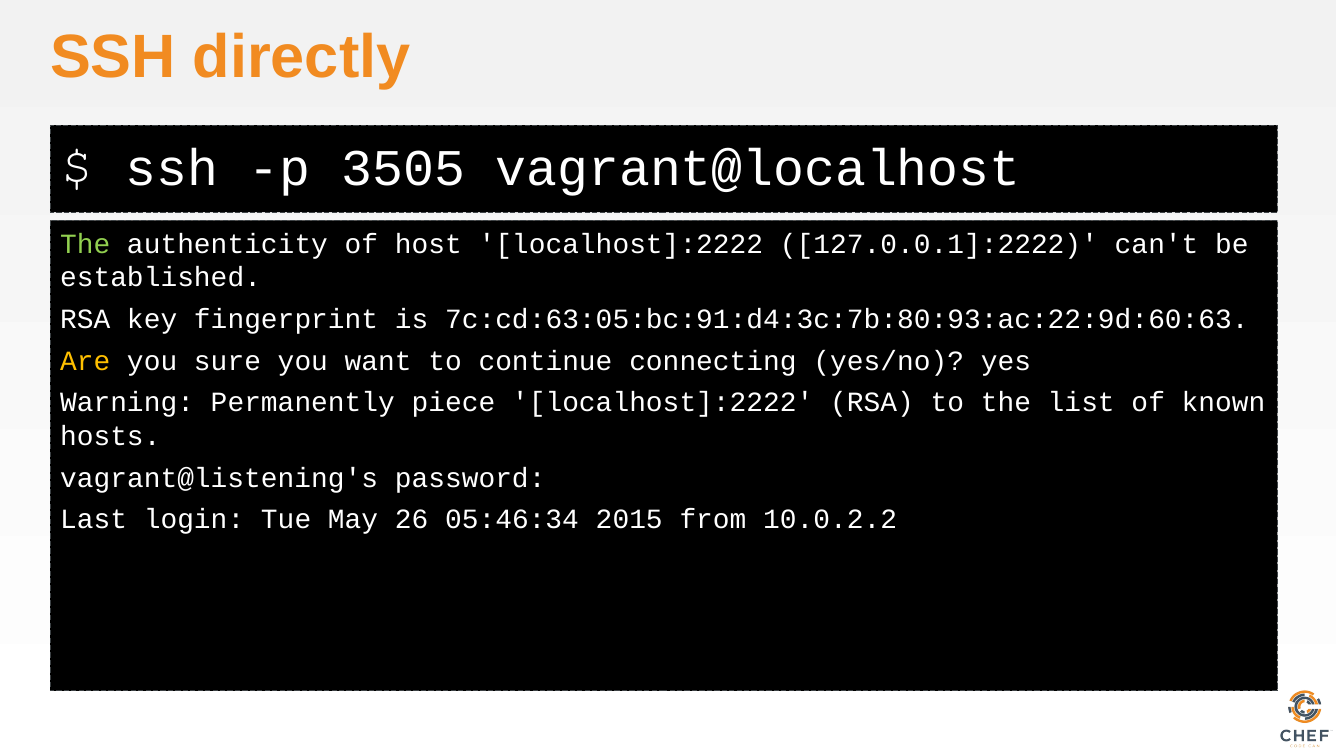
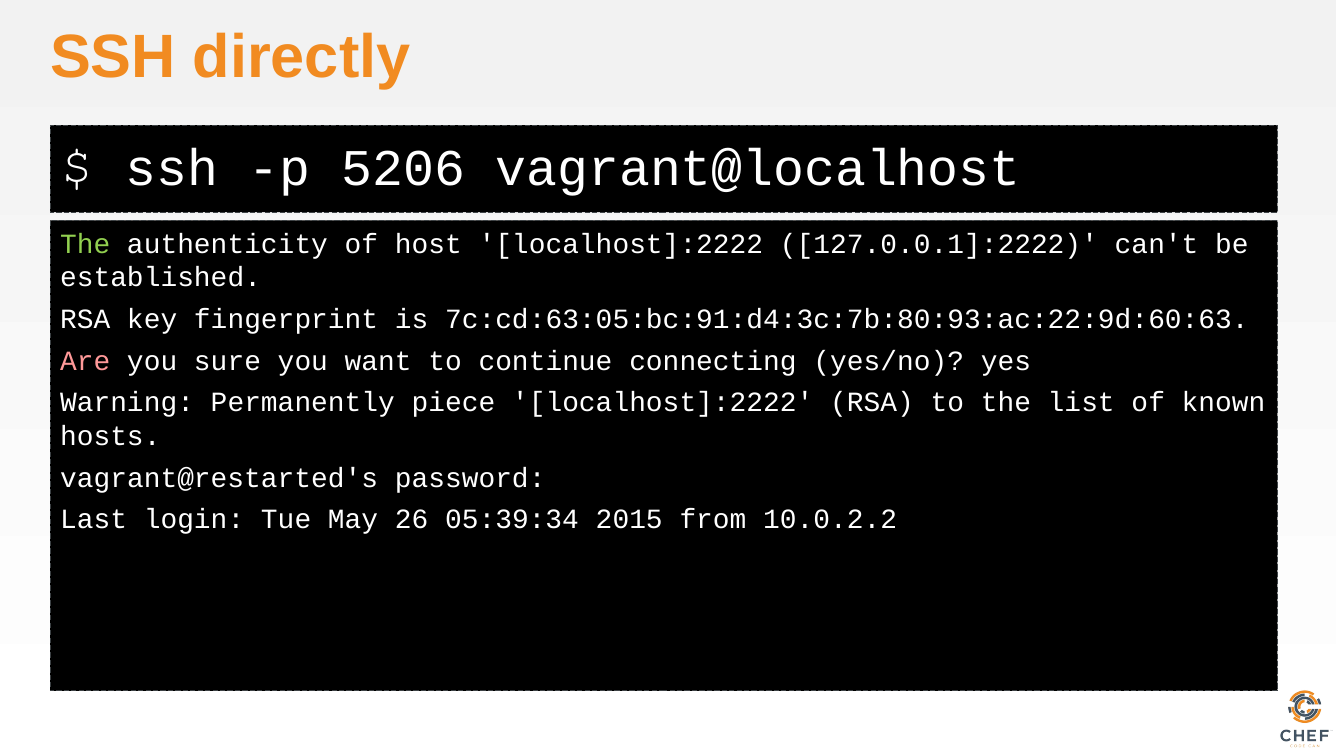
3505: 3505 -> 5206
Are colour: yellow -> pink
vagrant@listening's: vagrant@listening's -> vagrant@restarted's
05:46:34: 05:46:34 -> 05:39:34
